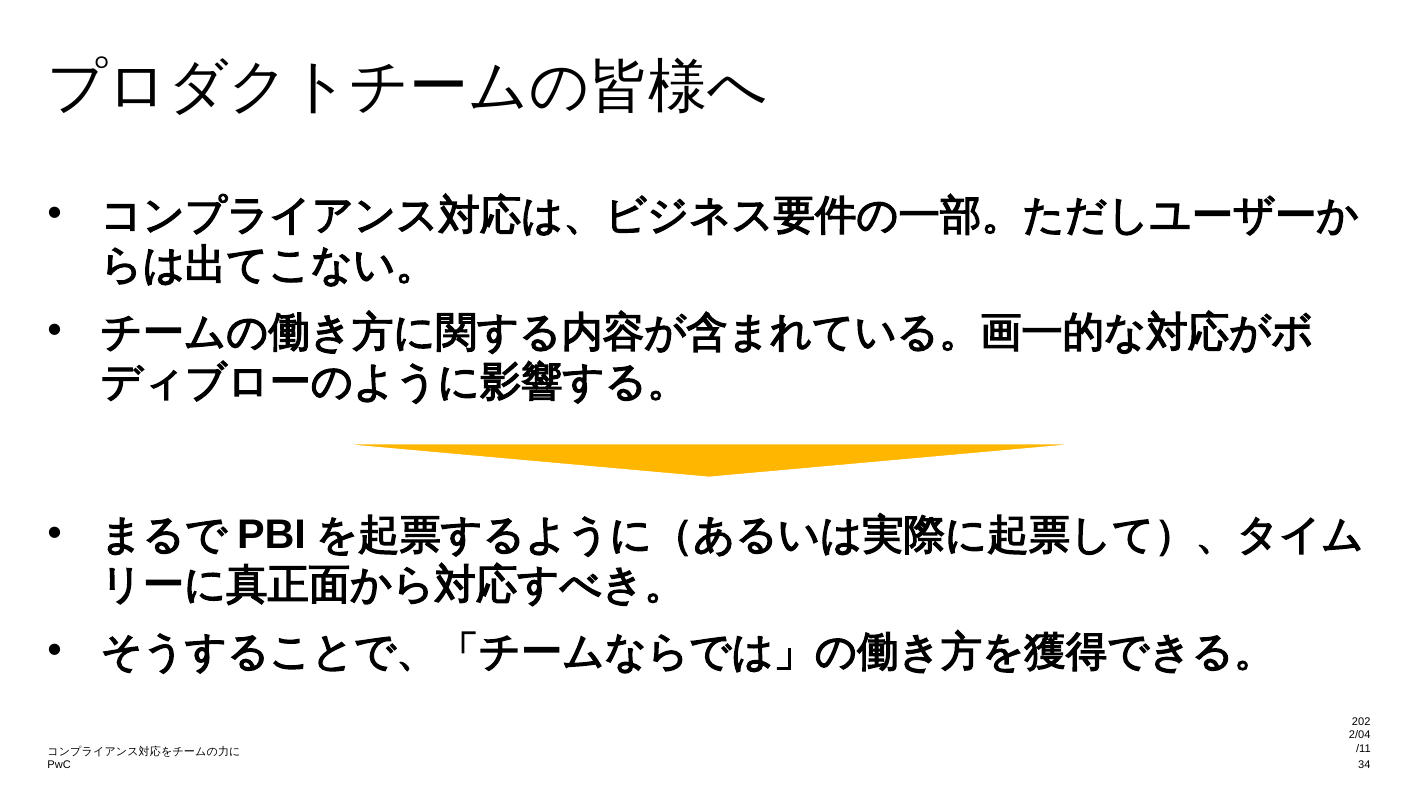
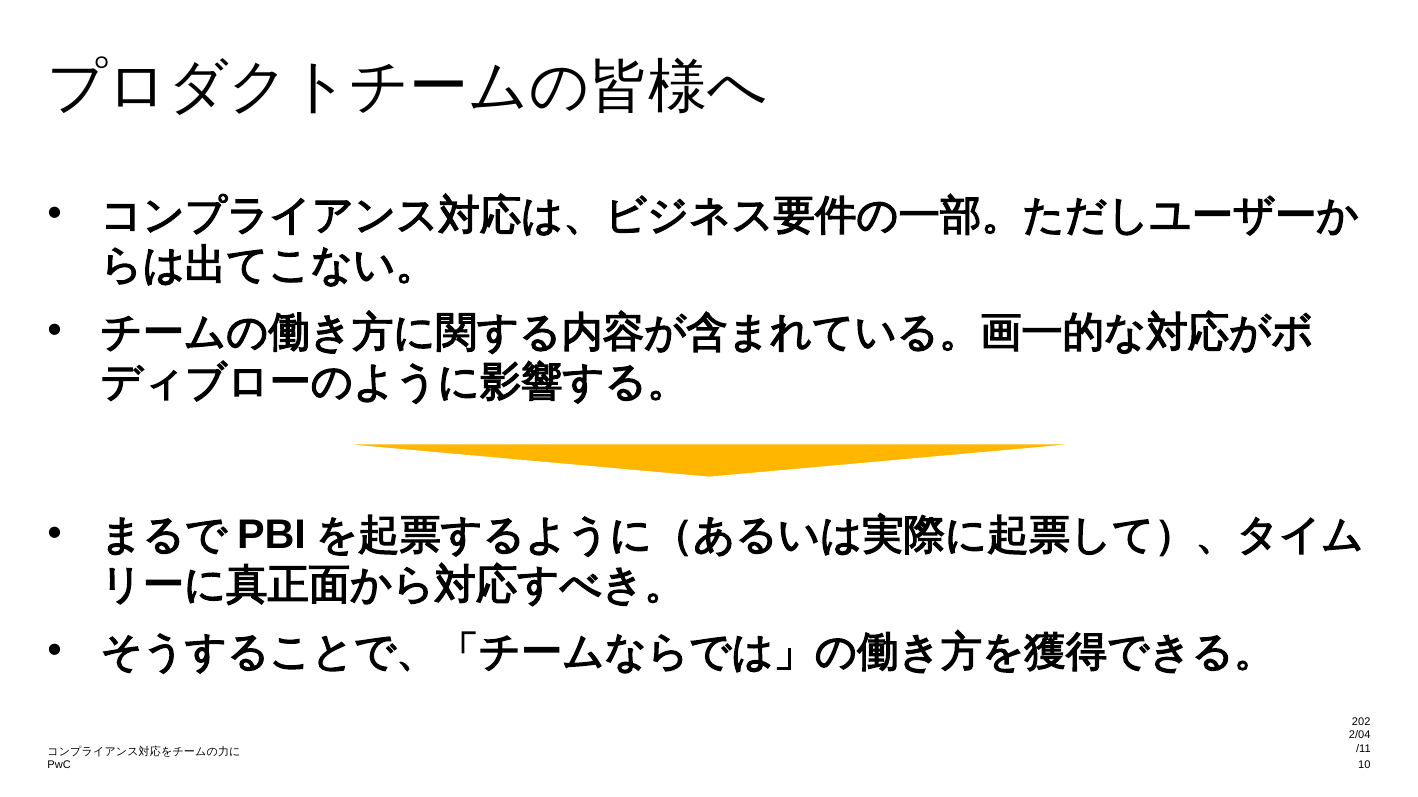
34: 34 -> 10
